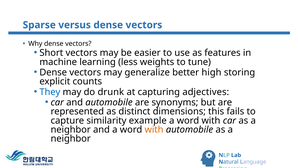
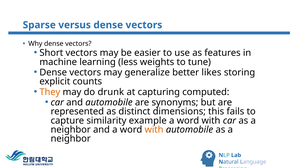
high: high -> likes
They colour: blue -> orange
adjectives: adjectives -> computed
